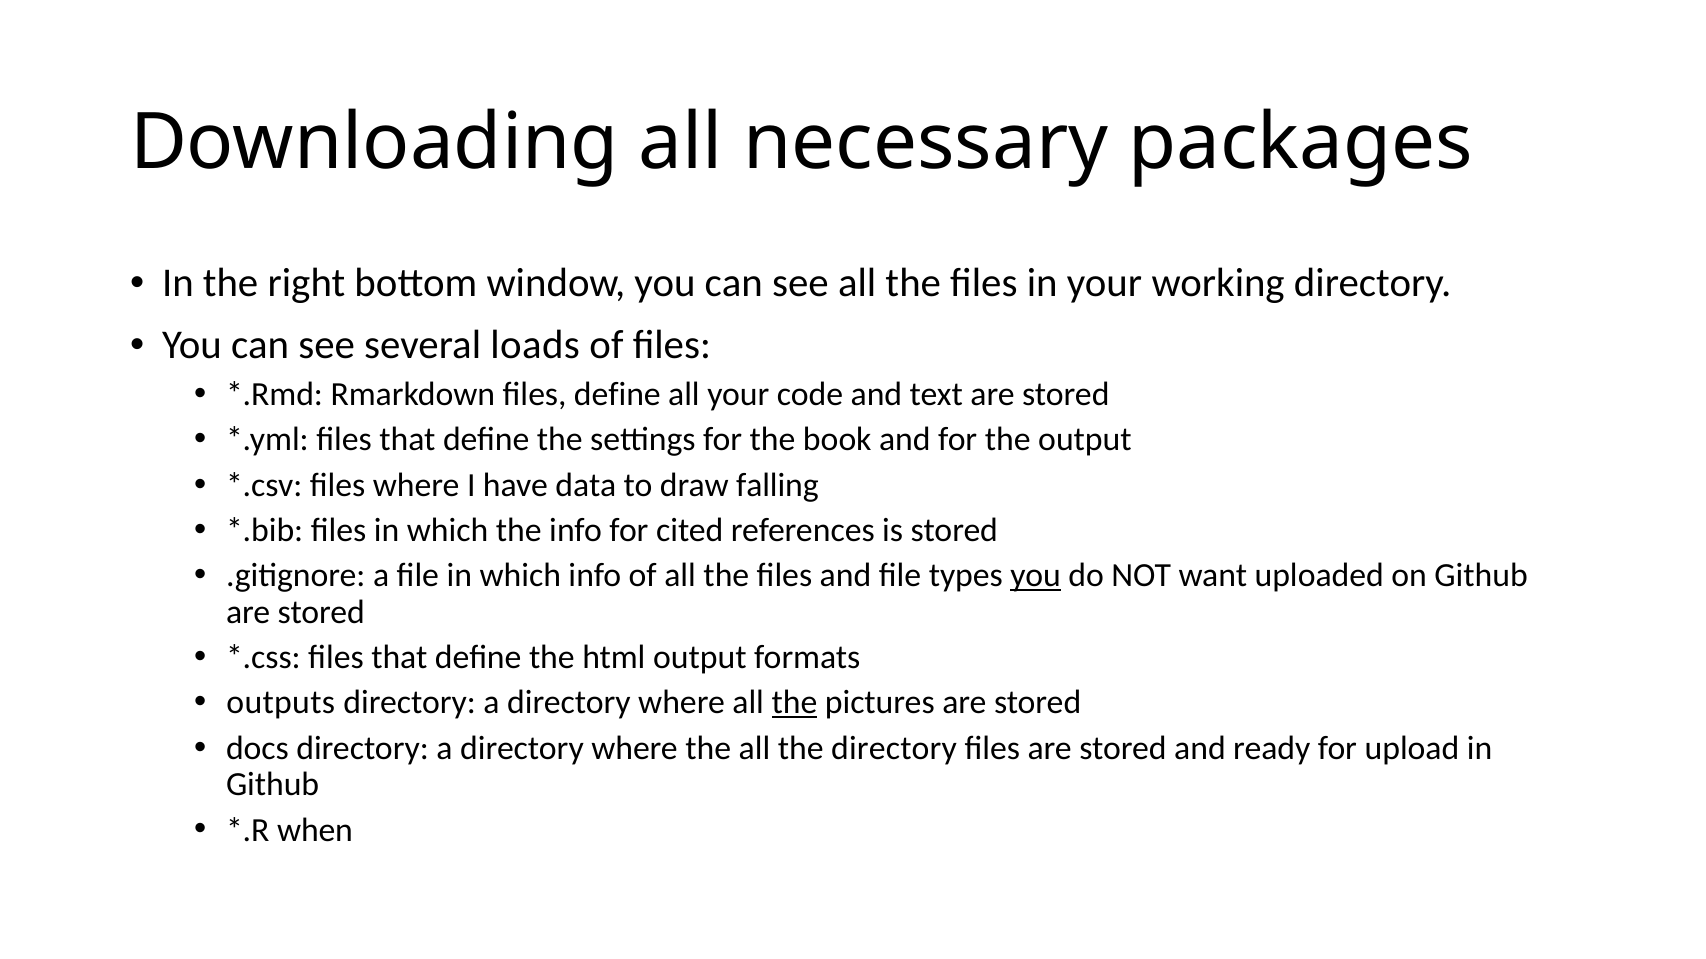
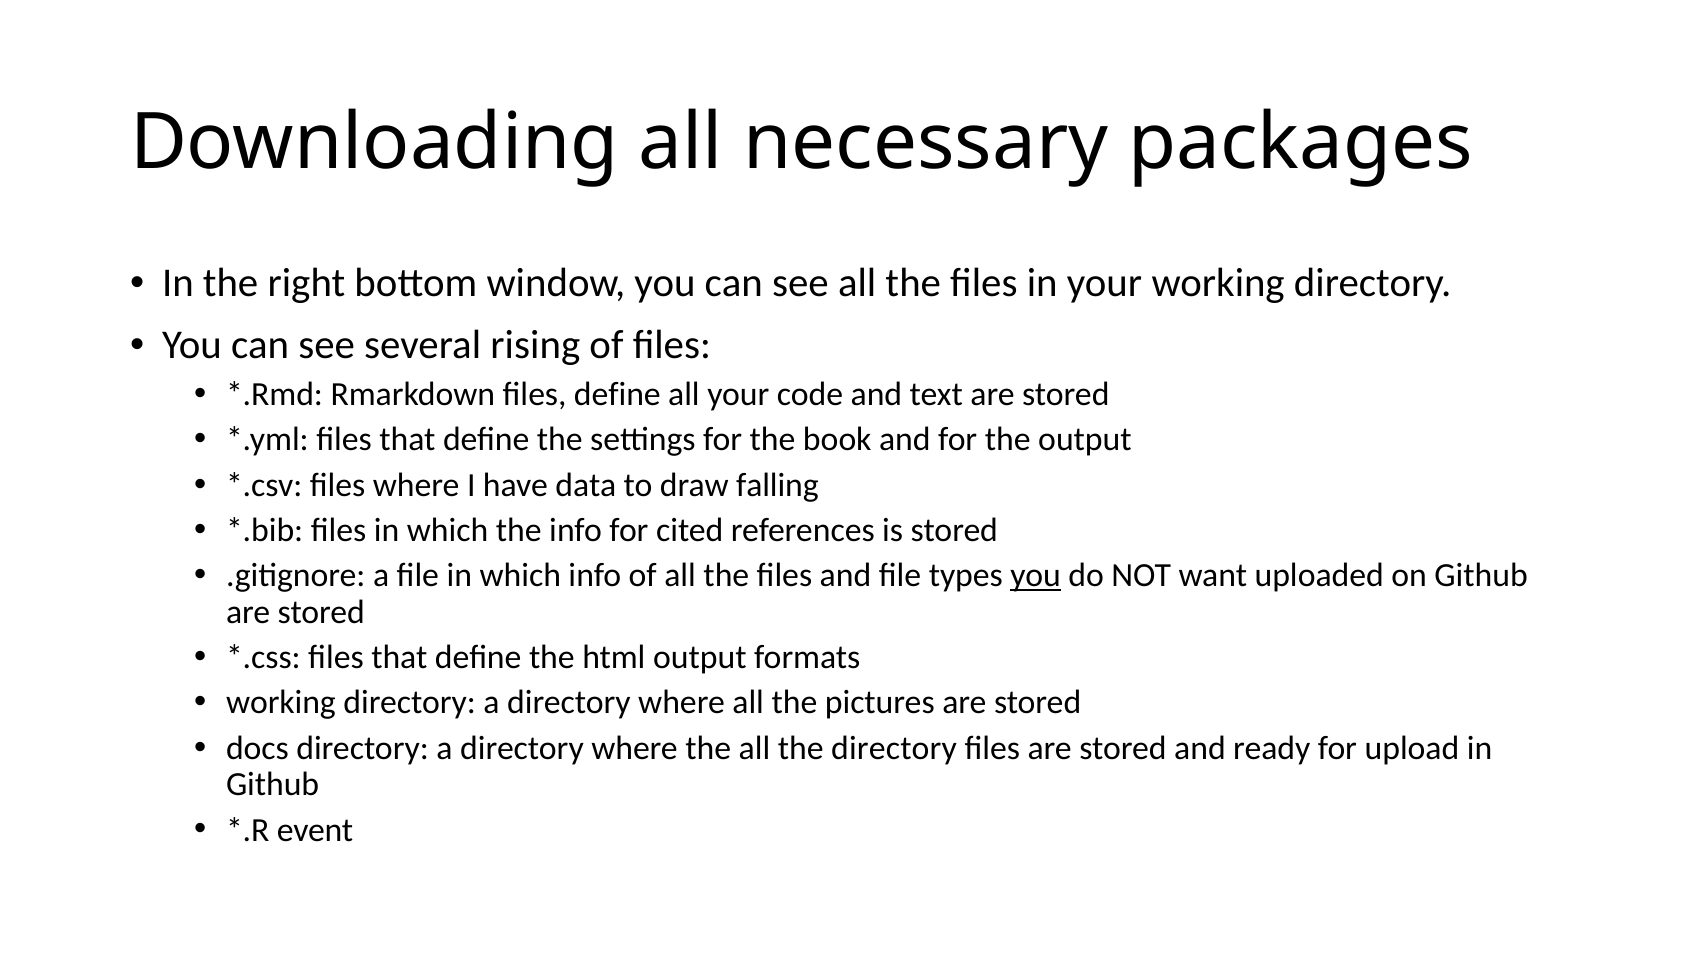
loads: loads -> rising
outputs at (281, 703): outputs -> working
the at (794, 703) underline: present -> none
when: when -> event
